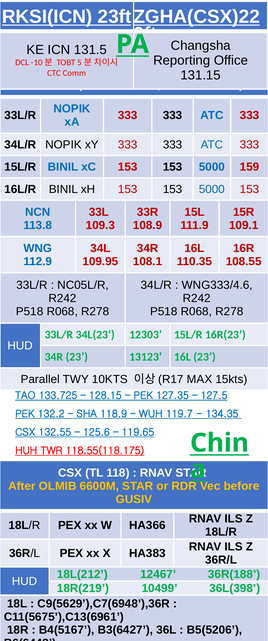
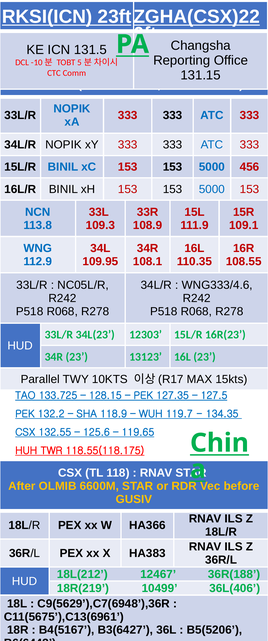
159: 159 -> 456
36L(398: 36L(398 -> 36L(406
